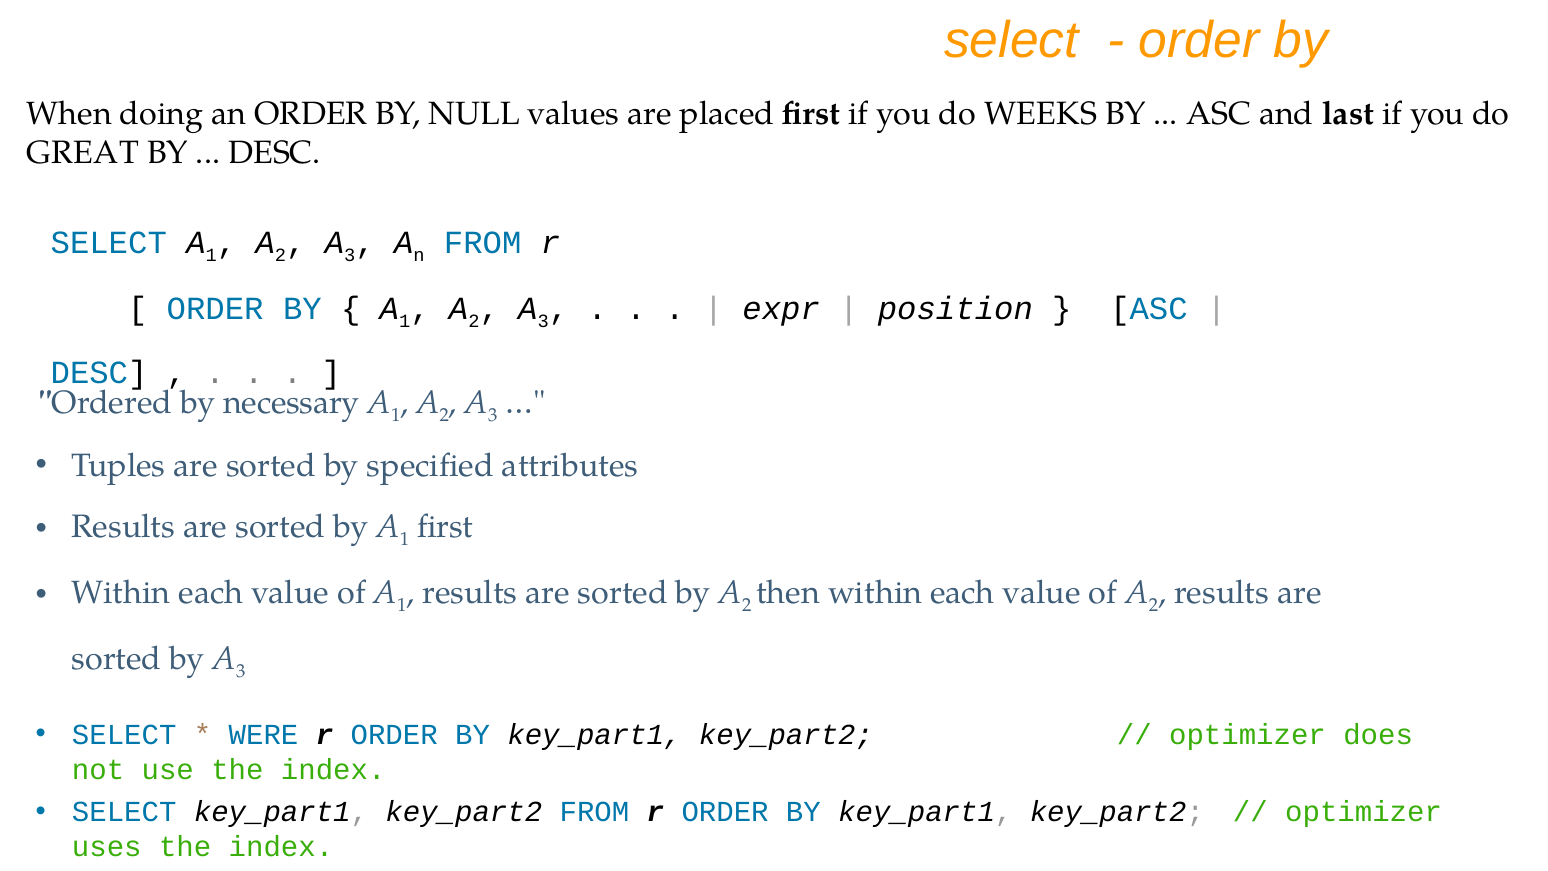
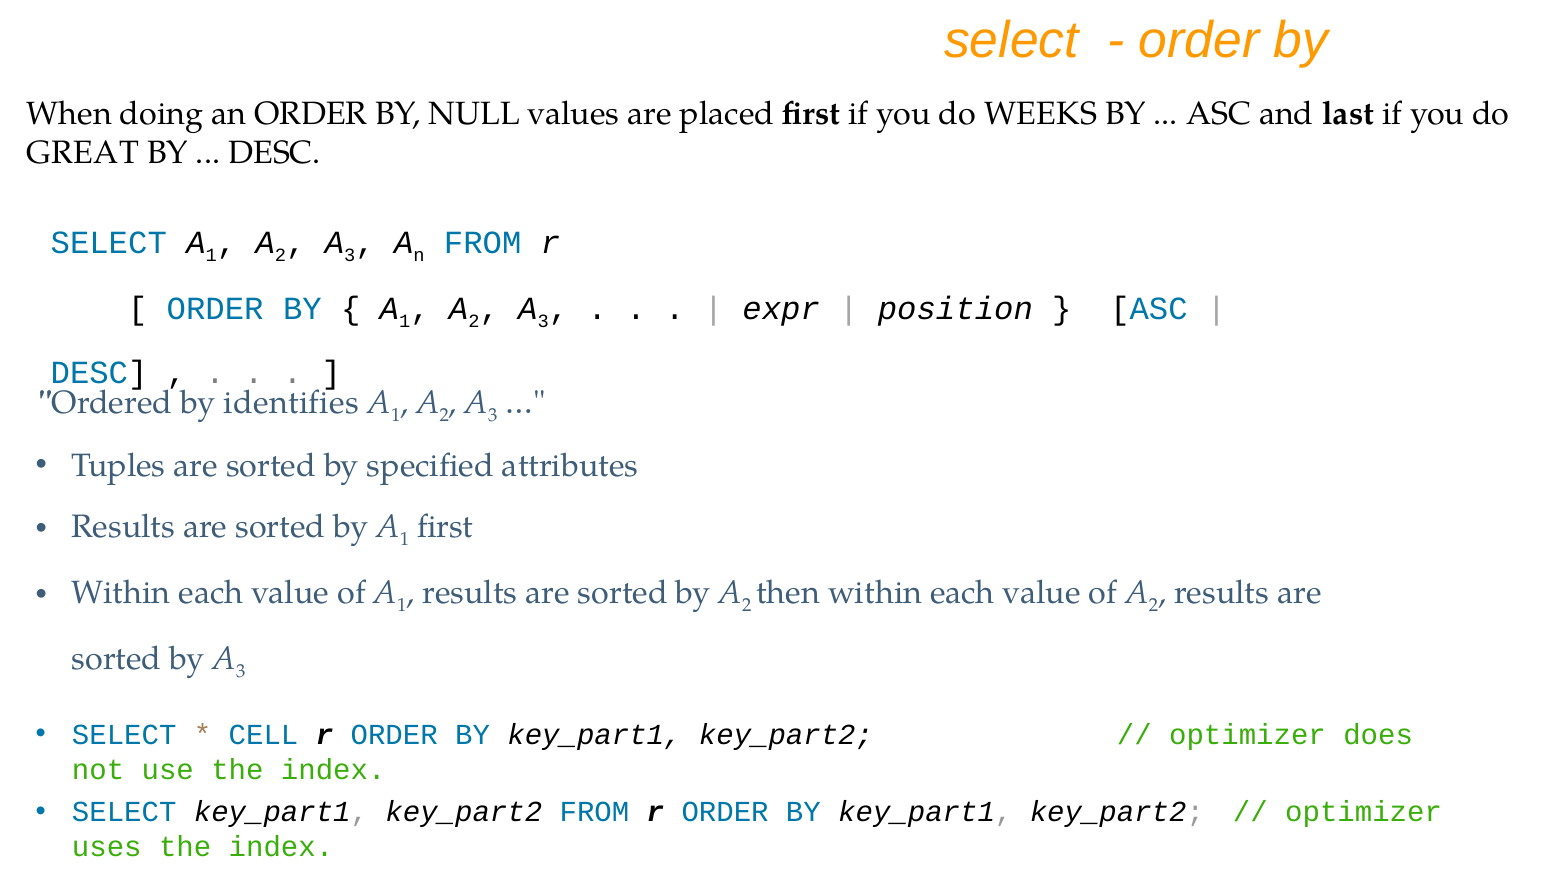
necessary: necessary -> identifies
WERE: WERE -> CELL
